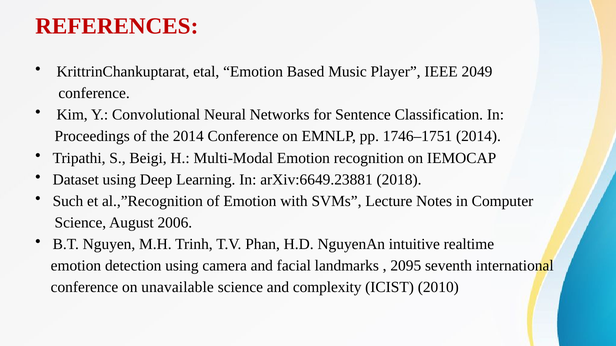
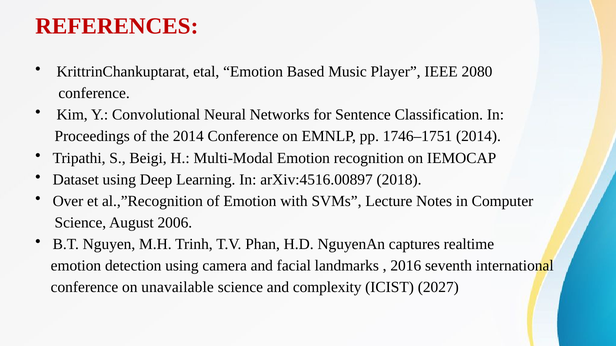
2049: 2049 -> 2080
arXiv:6649.23881: arXiv:6649.23881 -> arXiv:4516.00897
Such: Such -> Over
intuitive: intuitive -> captures
2095: 2095 -> 2016
2010: 2010 -> 2027
